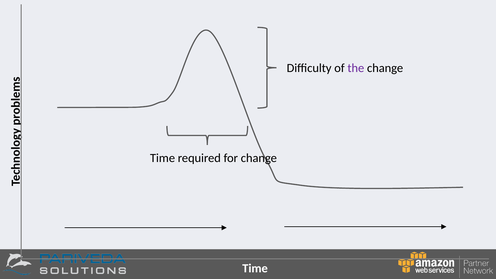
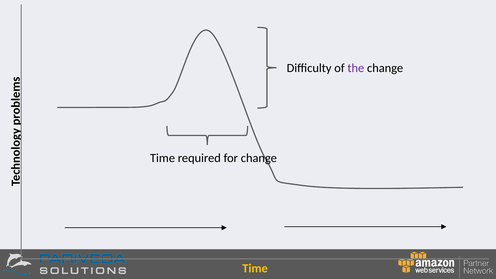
Time at (255, 268) colour: white -> yellow
